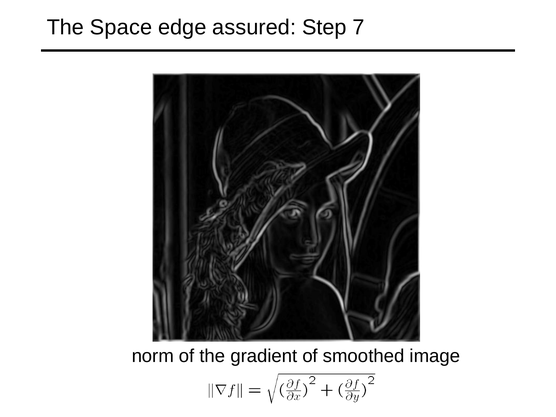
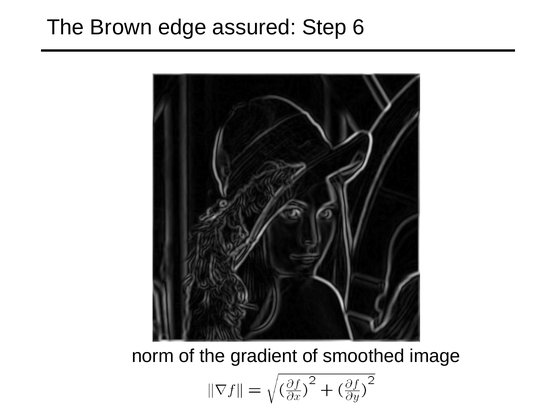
Space: Space -> Brown
7: 7 -> 6
